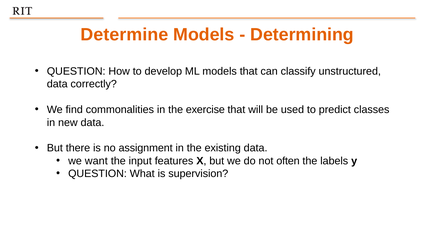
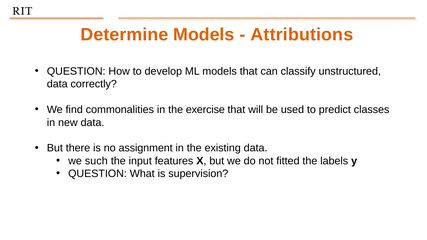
Determining: Determining -> Attributions
want: want -> such
often: often -> fitted
